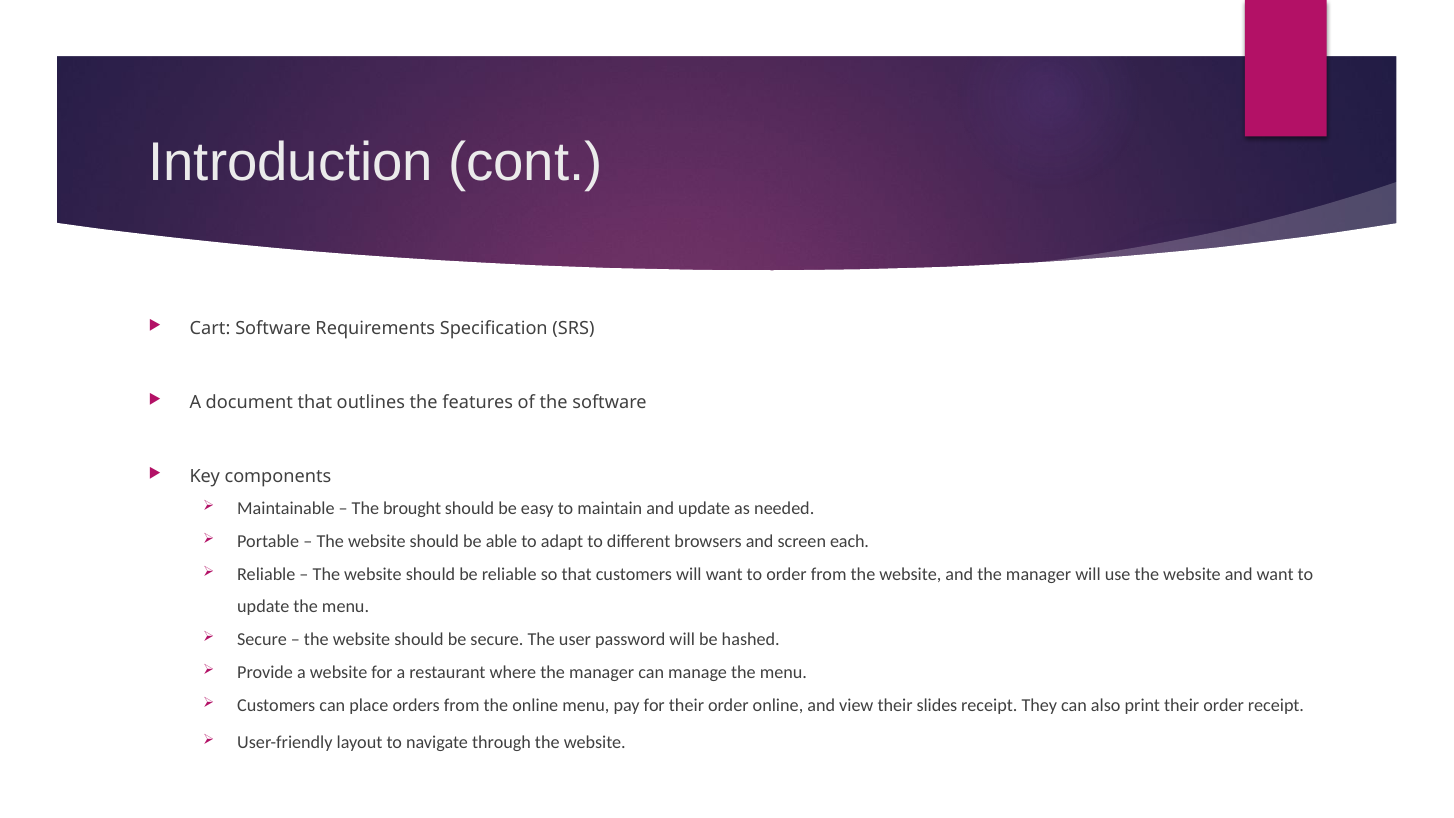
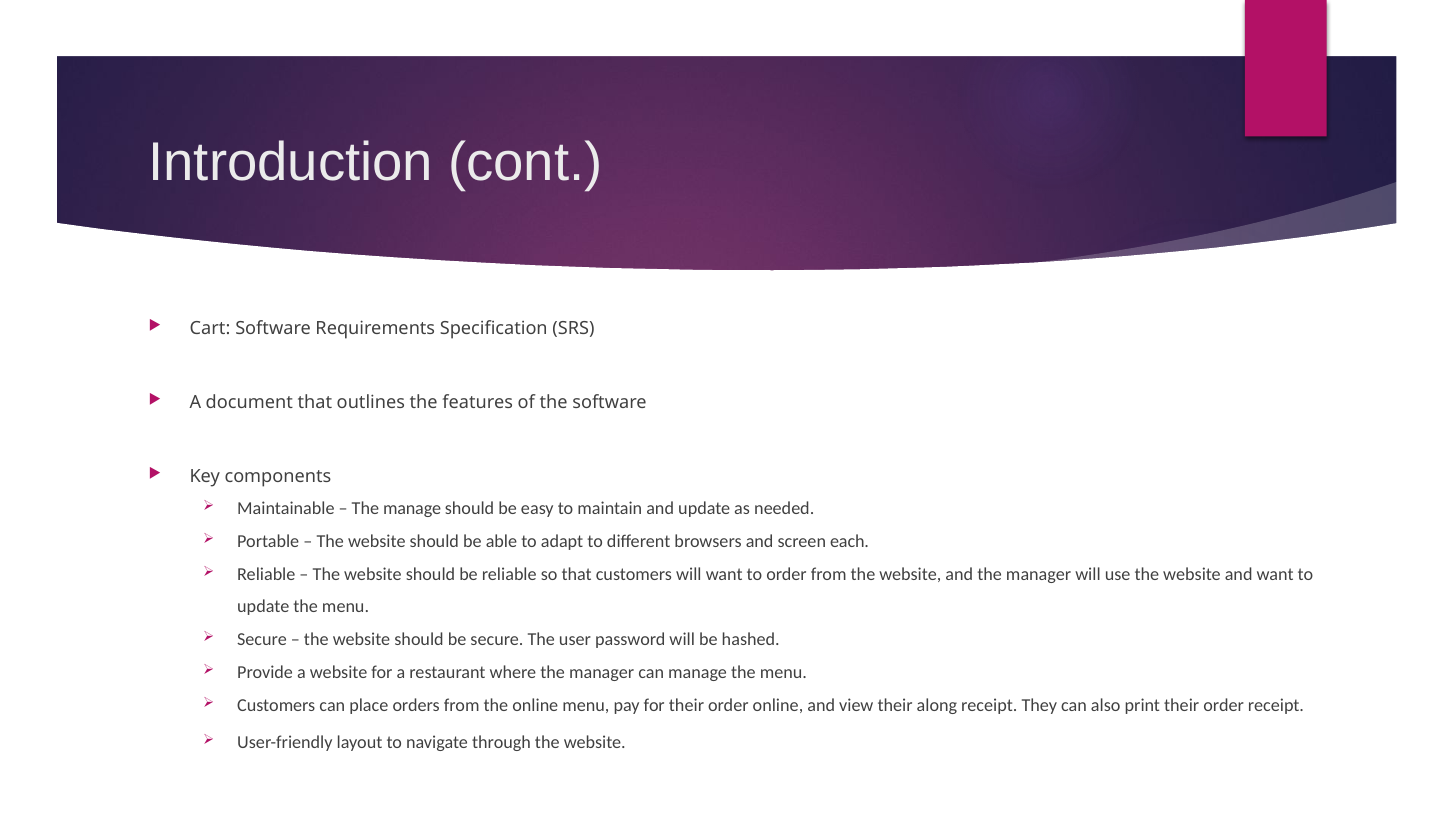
The brought: brought -> manage
slides: slides -> along
